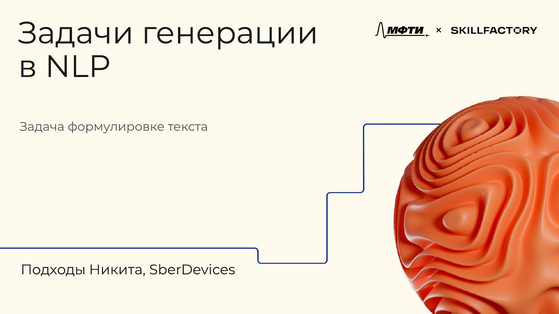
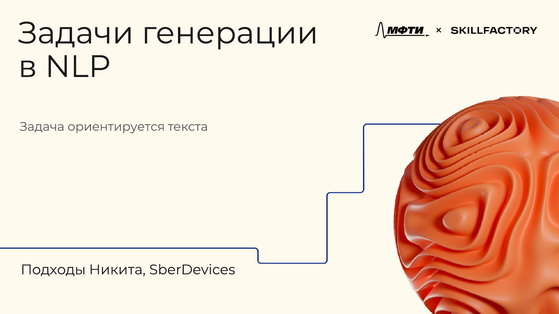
формулировке: формулировке -> ориентируется
